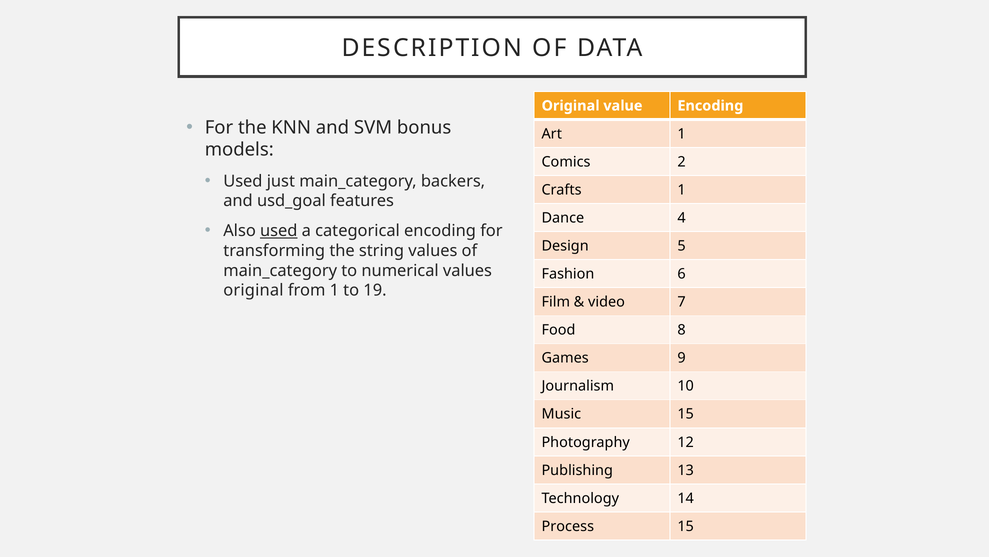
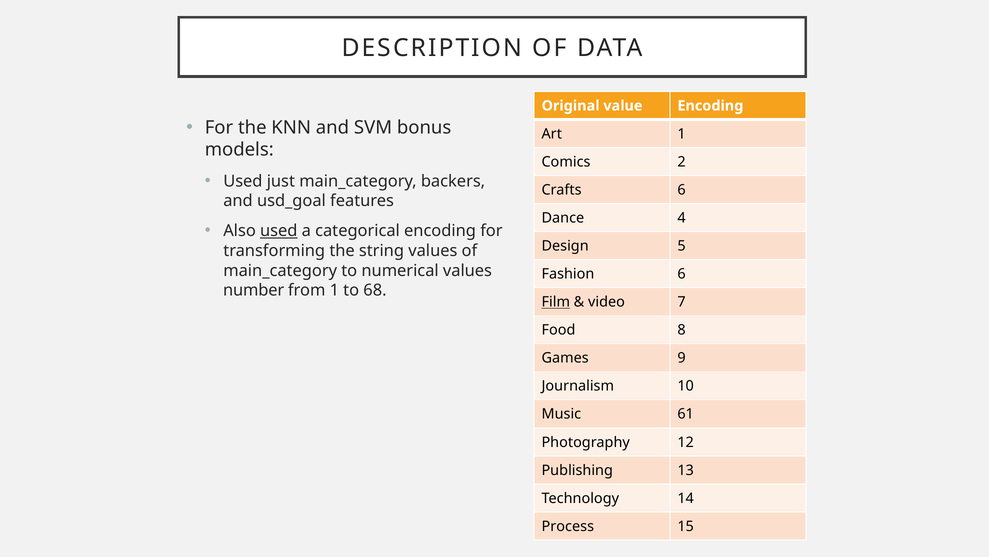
Crafts 1: 1 -> 6
original at (253, 290): original -> number
19: 19 -> 68
Film underline: none -> present
Music 15: 15 -> 61
